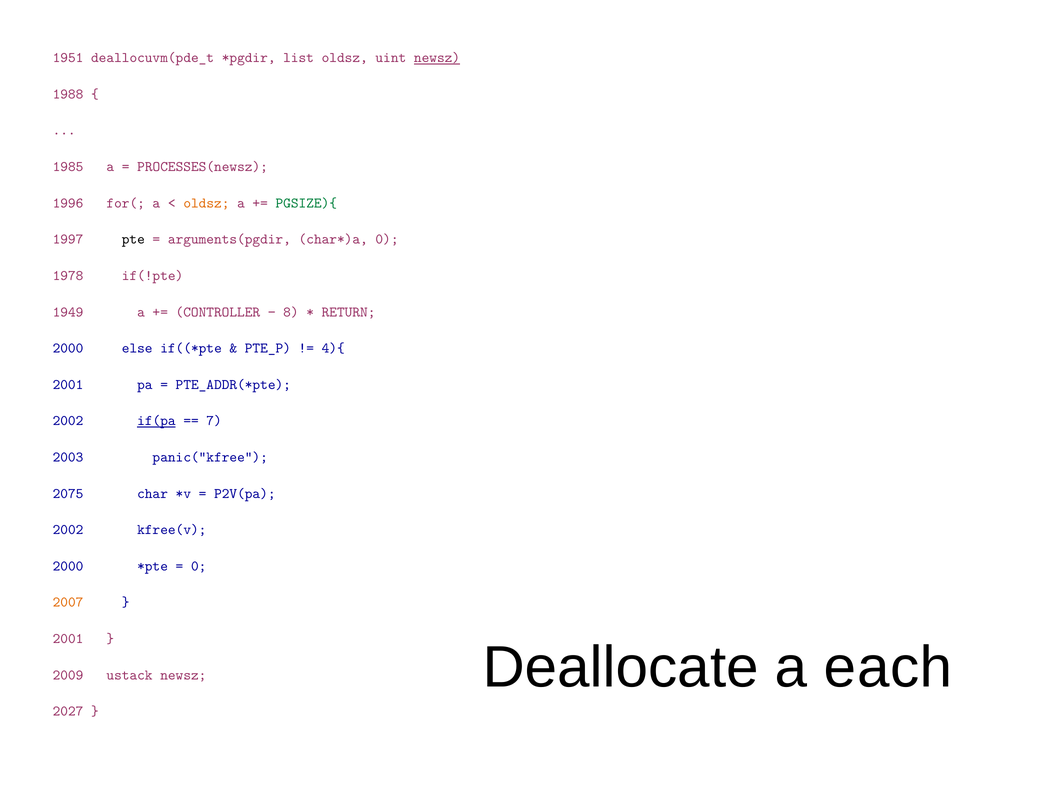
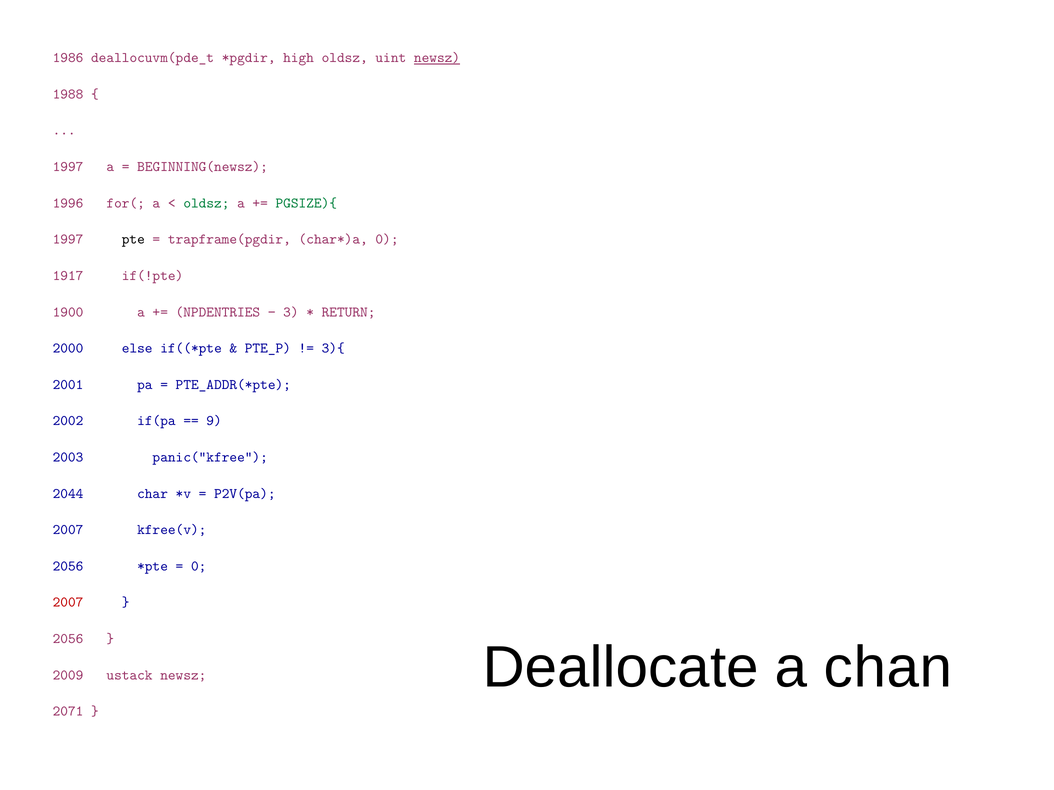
1951: 1951 -> 1986
list: list -> high
1985 at (68, 167): 1985 -> 1997
PROCESSES(newsz: PROCESSES(newsz -> BEGINNING(newsz
oldsz at (206, 203) colour: orange -> green
arguments(pgdir: arguments(pgdir -> trapframe(pgdir
1978: 1978 -> 1917
1949: 1949 -> 1900
CONTROLLER: CONTROLLER -> NPDENTRIES
8: 8 -> 3
4){: 4){ -> 3){
if(pa underline: present -> none
7: 7 -> 9
2075: 2075 -> 2044
2002 at (68, 530): 2002 -> 2007
2000 at (68, 566): 2000 -> 2056
2007 at (68, 602) colour: orange -> red
2001 at (68, 639): 2001 -> 2056
each: each -> chan
2027: 2027 -> 2071
